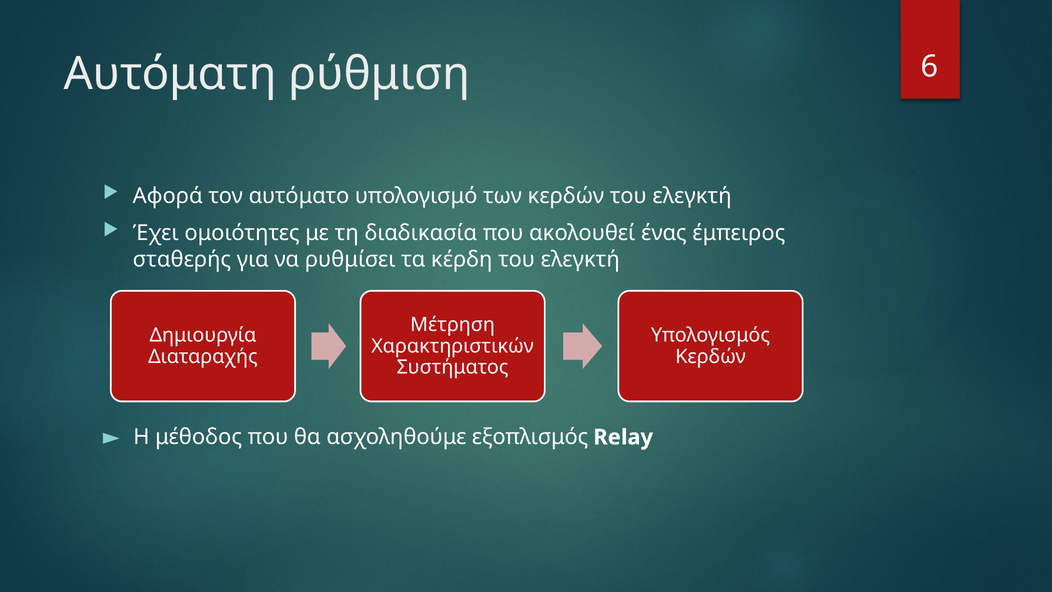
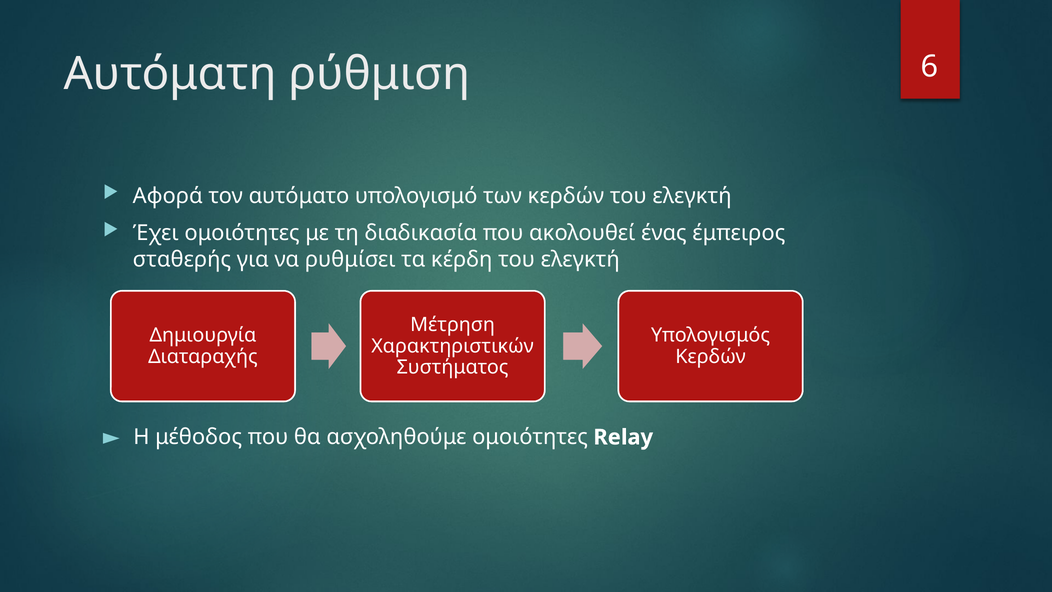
ασχοληθούμε εξοπλισμός: εξοπλισμός -> ομοιότητες
